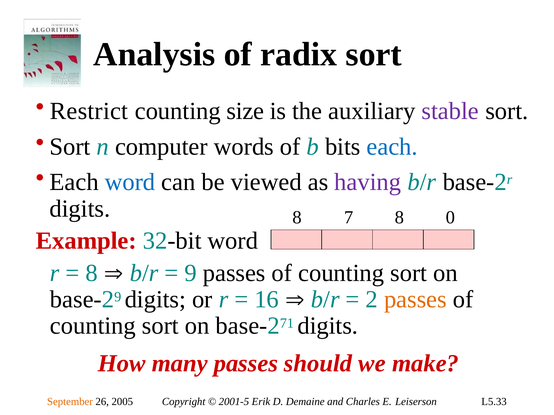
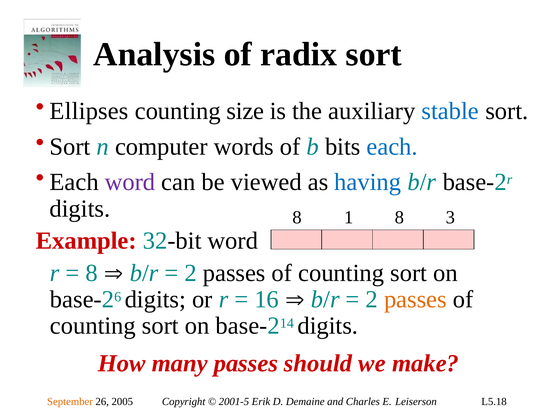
Restrict: Restrict -> Ellipses
stable colour: purple -> blue
word at (130, 182) colour: blue -> purple
having colour: purple -> blue
7: 7 -> 1
0: 0 -> 3
9 at (191, 274): 9 -> 2
9 at (118, 297): 9 -> 6
71: 71 -> 14
L5.33: L5.33 -> L5.18
